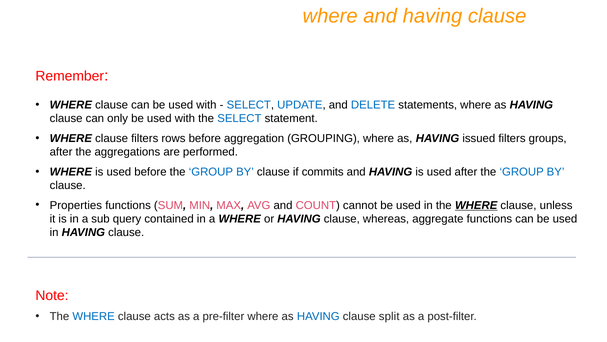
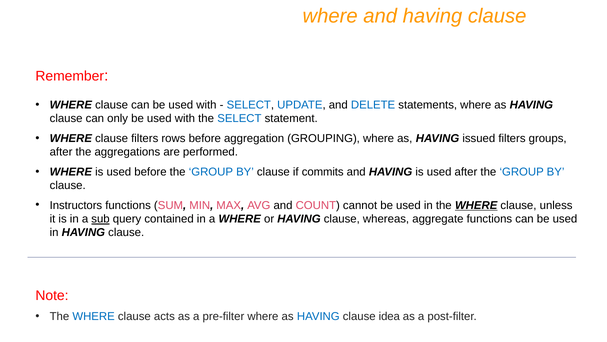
Properties: Properties -> Instructors
sub underline: none -> present
split: split -> idea
